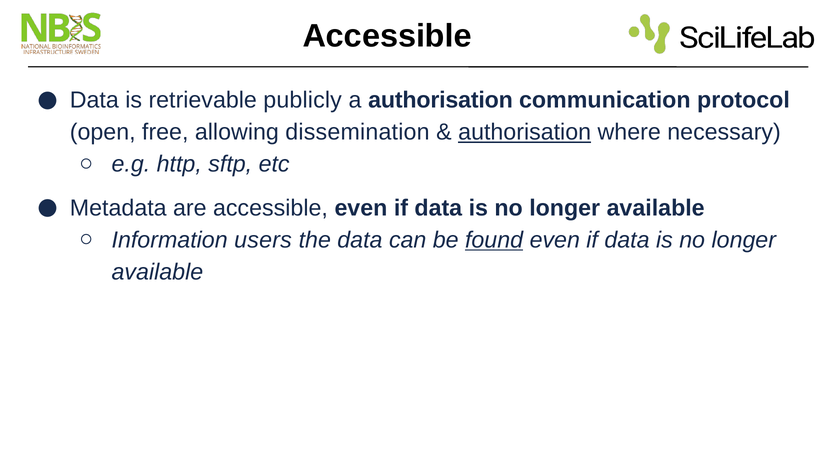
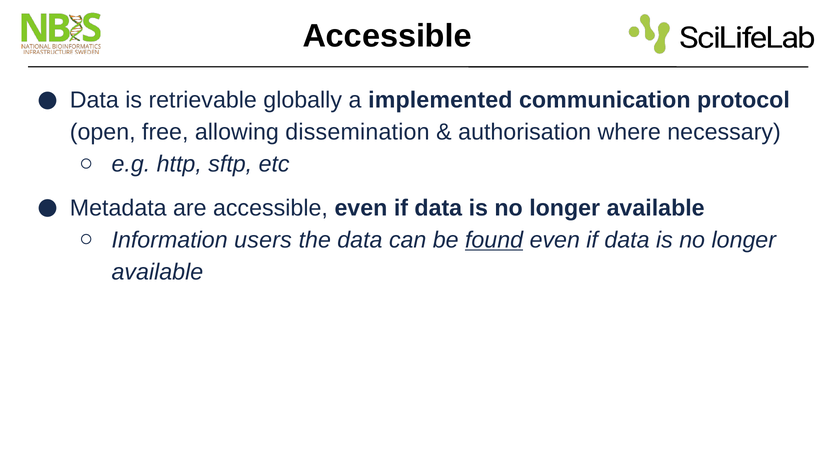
publicly: publicly -> globally
a authorisation: authorisation -> implemented
authorisation at (525, 132) underline: present -> none
